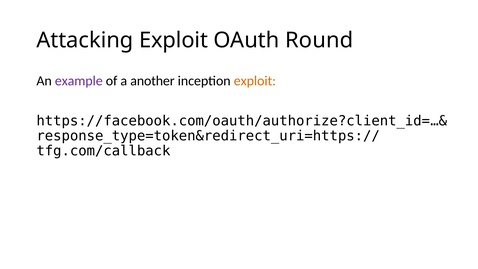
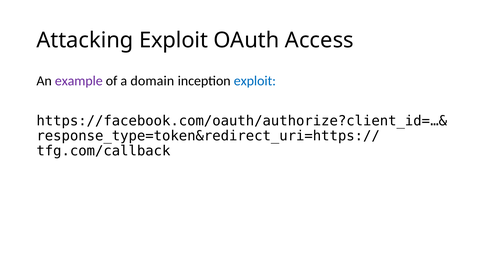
Round: Round -> Access
another: another -> domain
exploit at (255, 81) colour: orange -> blue
